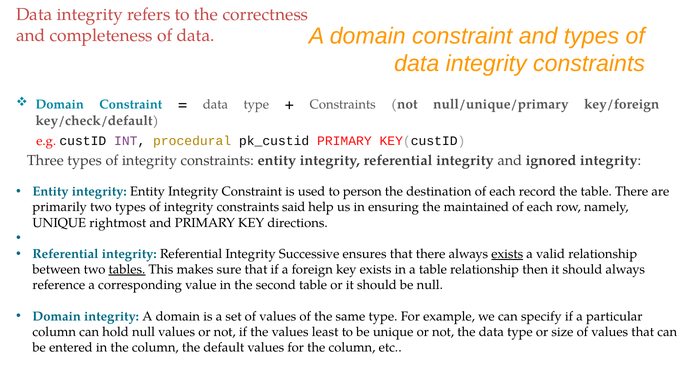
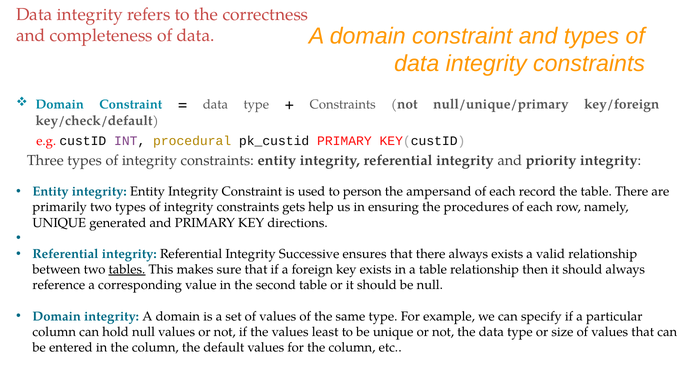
ignored: ignored -> priority
destination: destination -> ampersand
said: said -> gets
maintained: maintained -> procedures
rightmost: rightmost -> generated
exists at (507, 254) underline: present -> none
